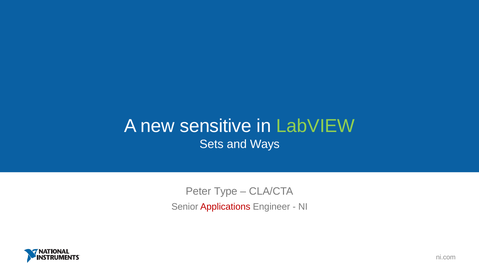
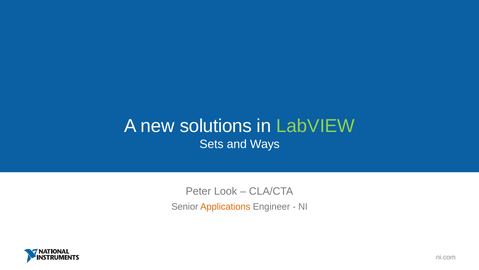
sensitive: sensitive -> solutions
Type: Type -> Look
Applications colour: red -> orange
